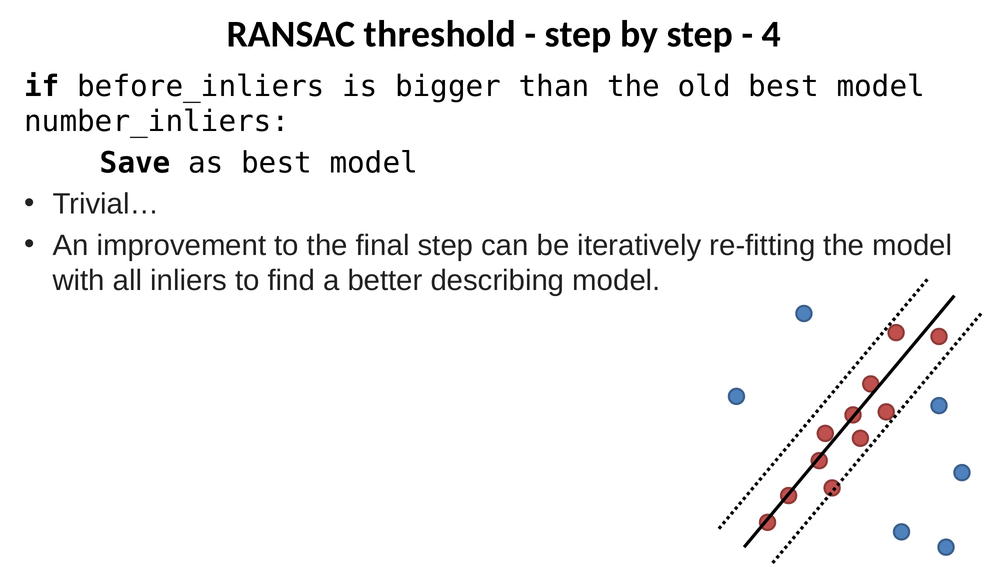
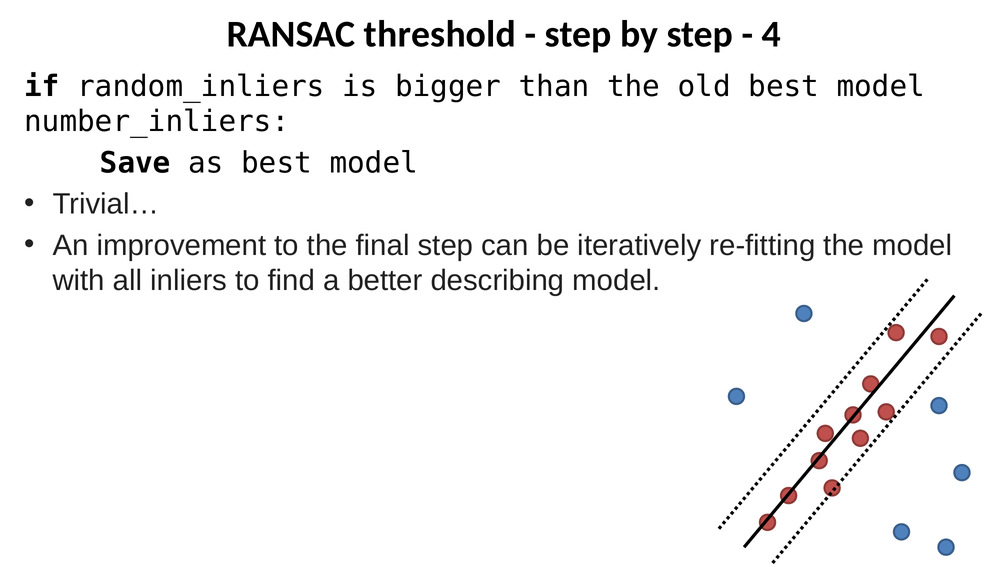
before_inliers: before_inliers -> random_inliers
